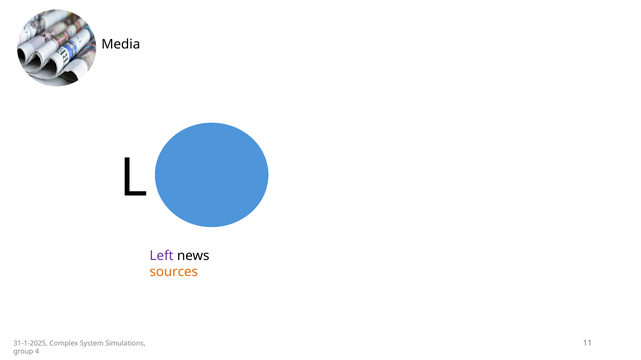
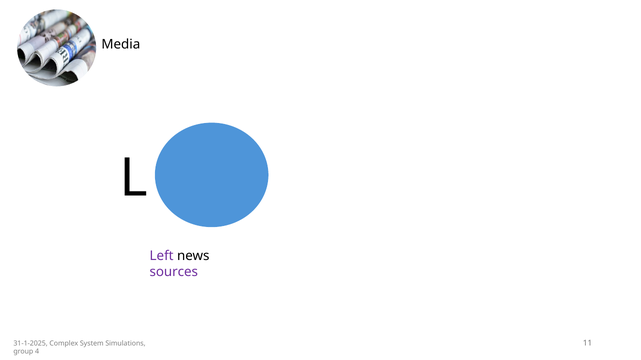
sources colour: orange -> purple
